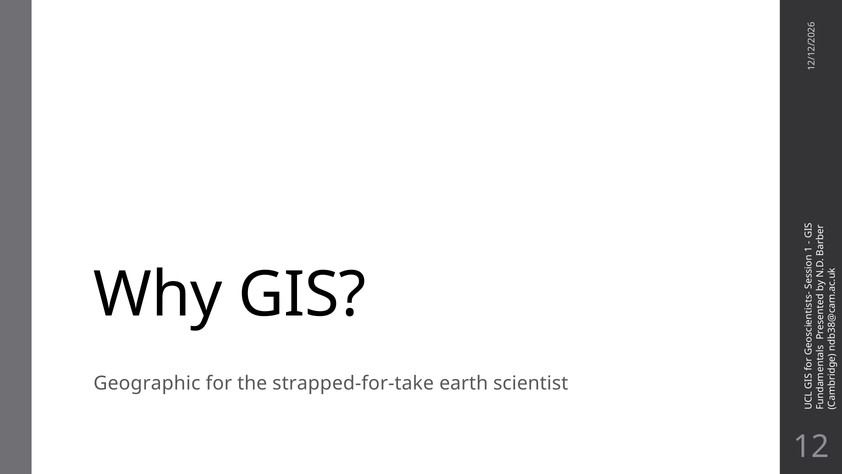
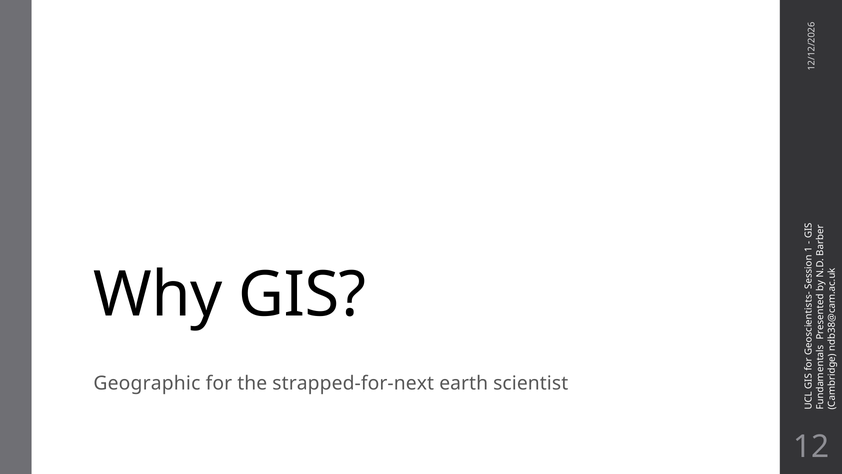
strapped-for-take: strapped-for-take -> strapped-for-next
